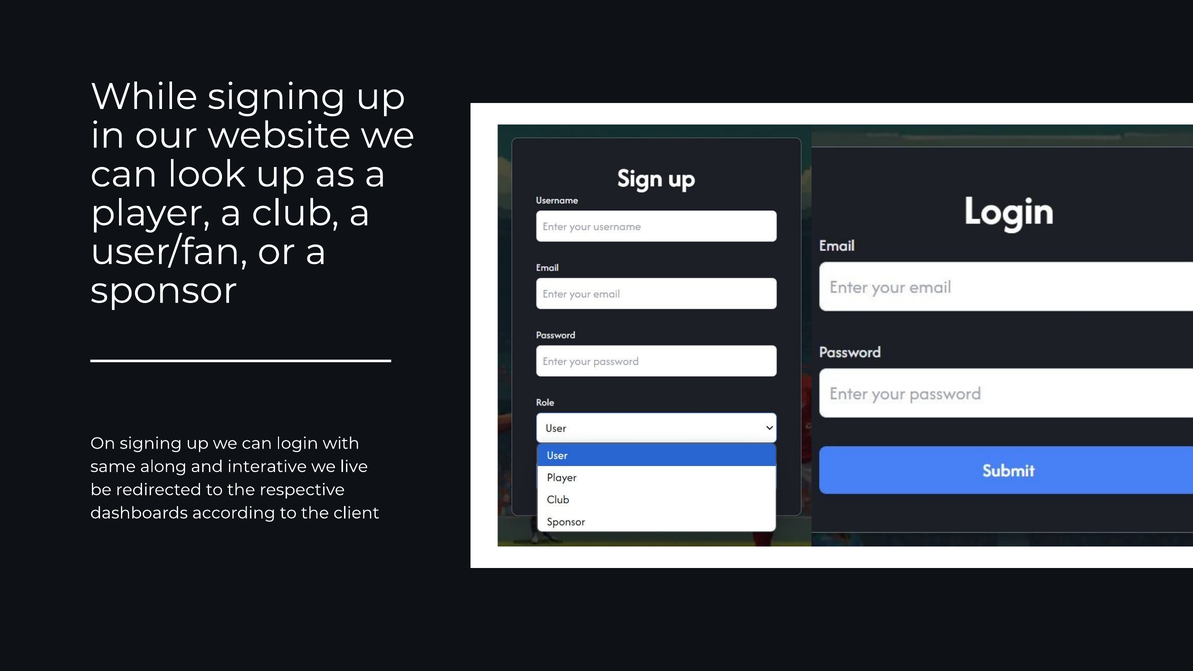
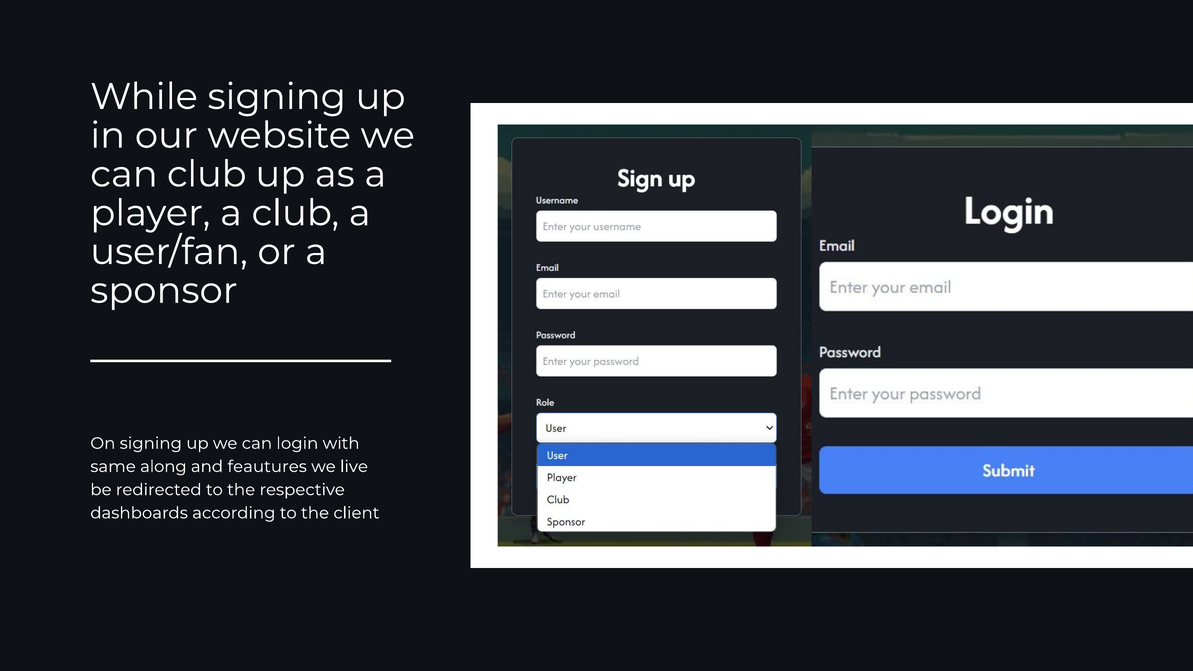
can look: look -> club
interative: interative -> feautures
